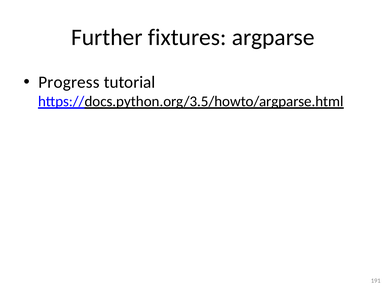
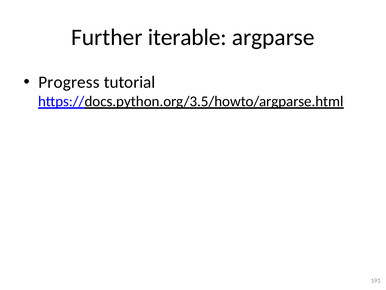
fixtures: fixtures -> iterable
